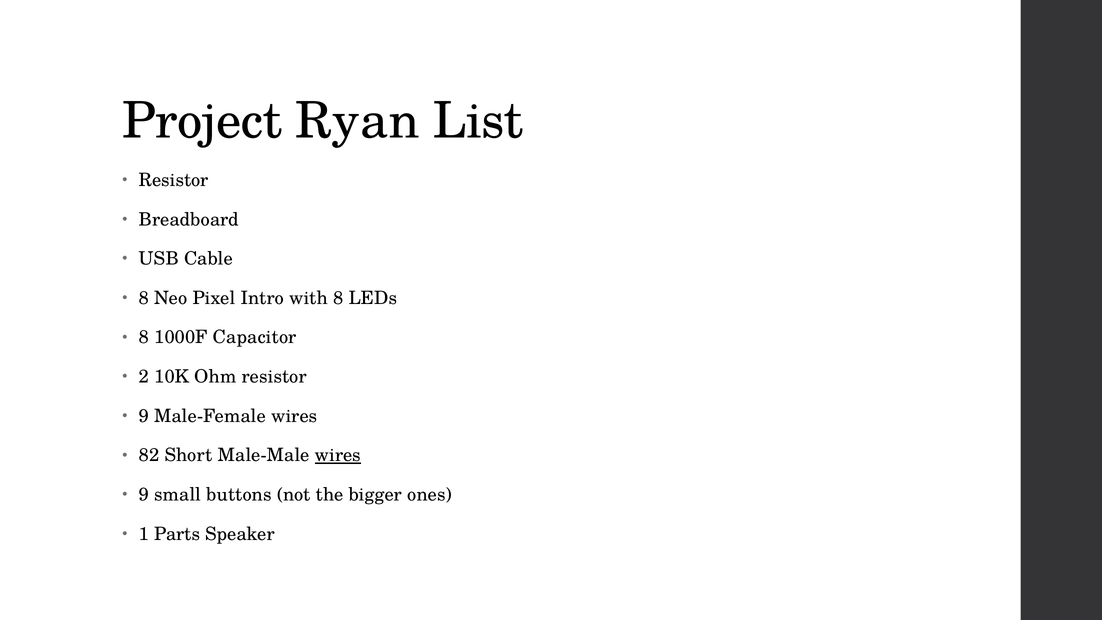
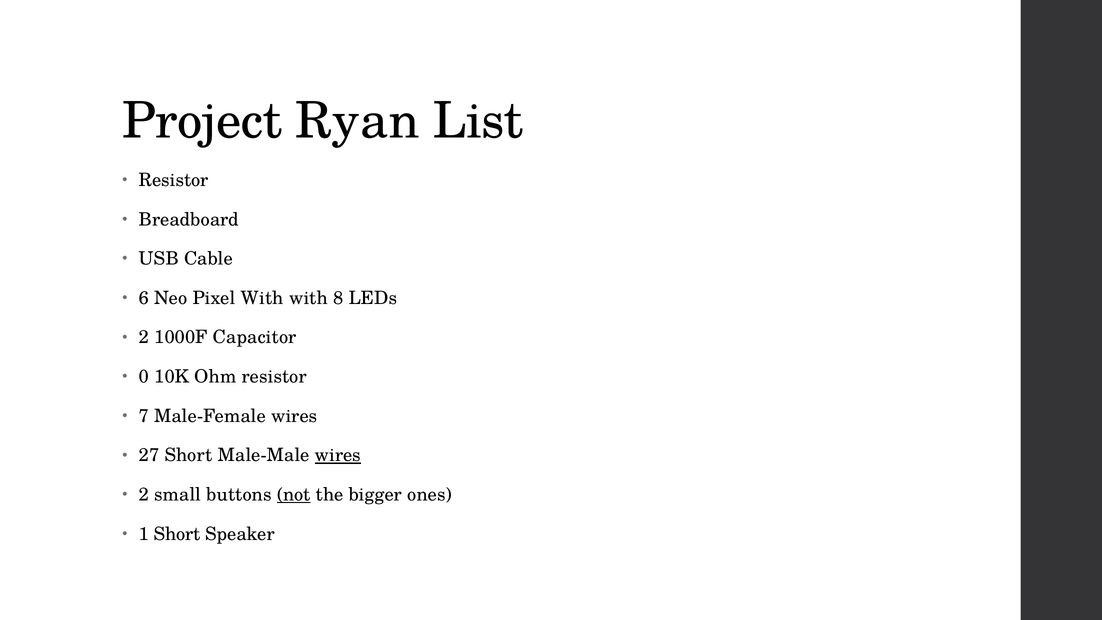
8 at (144, 298): 8 -> 6
Pixel Intro: Intro -> With
8 at (144, 337): 8 -> 2
2: 2 -> 0
9 at (144, 416): 9 -> 7
82: 82 -> 27
9 at (144, 495): 9 -> 2
not underline: none -> present
1 Parts: Parts -> Short
